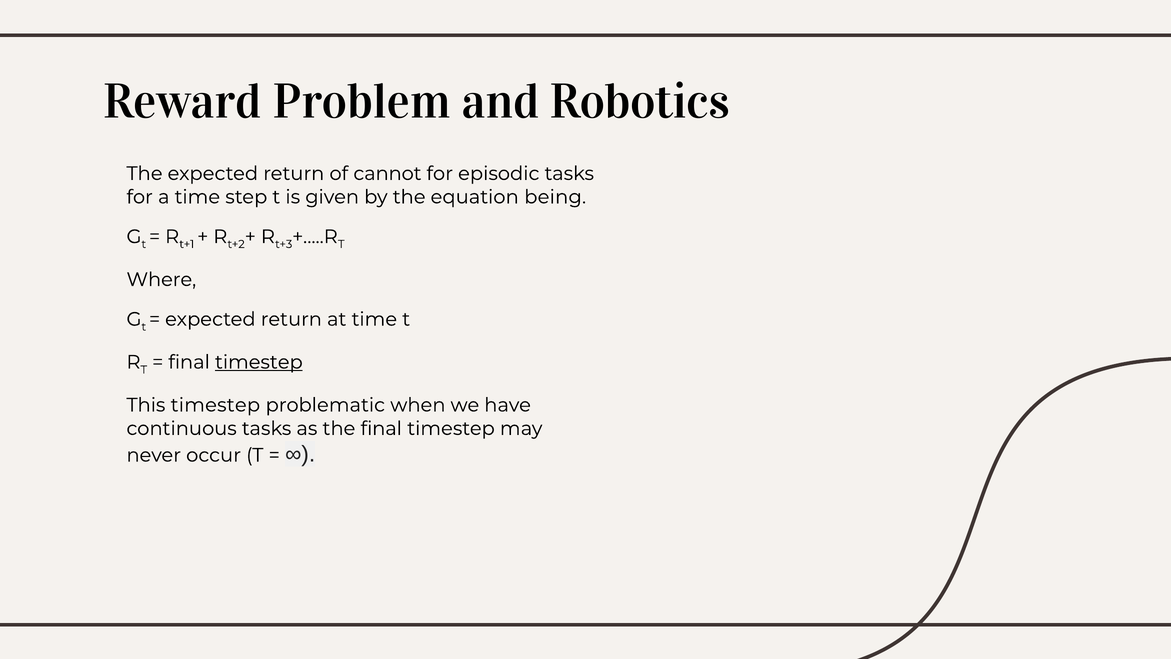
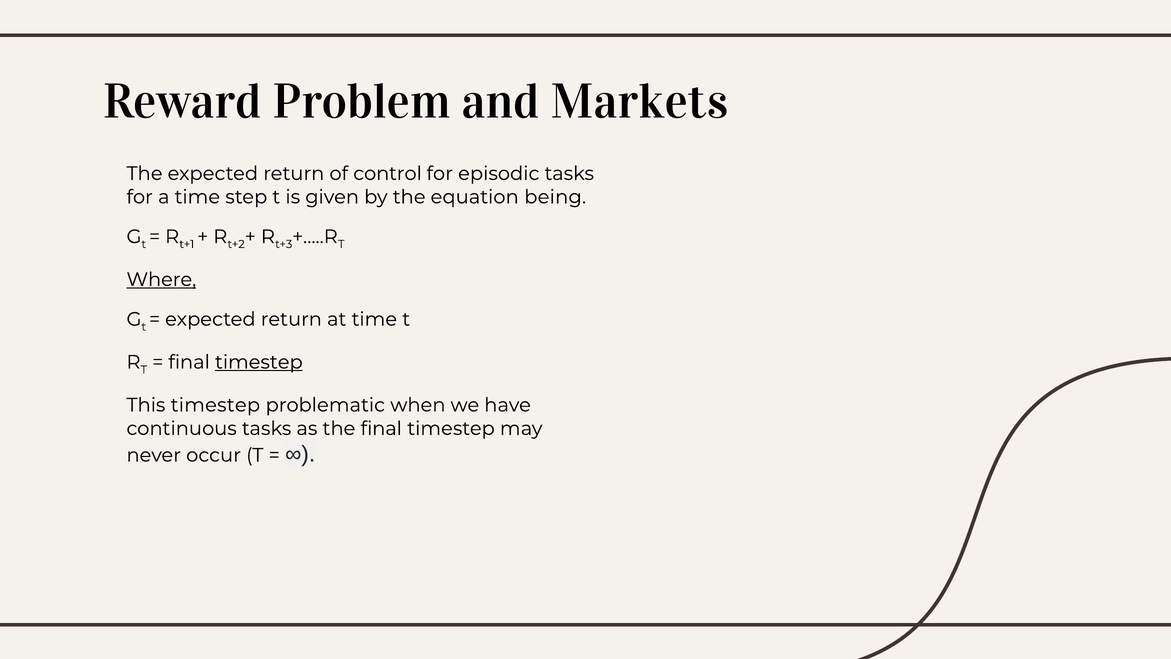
Robotics: Robotics -> Markets
cannot: cannot -> control
Where underline: none -> present
